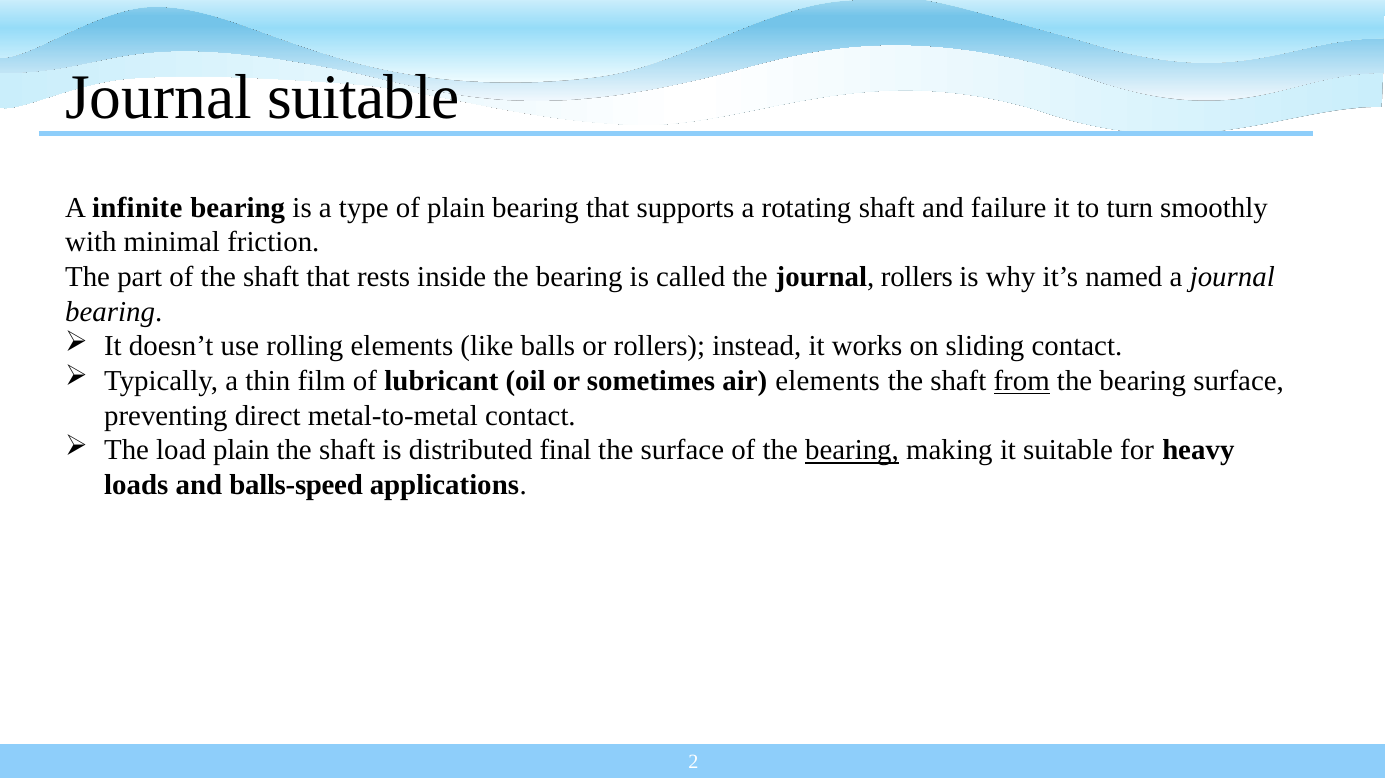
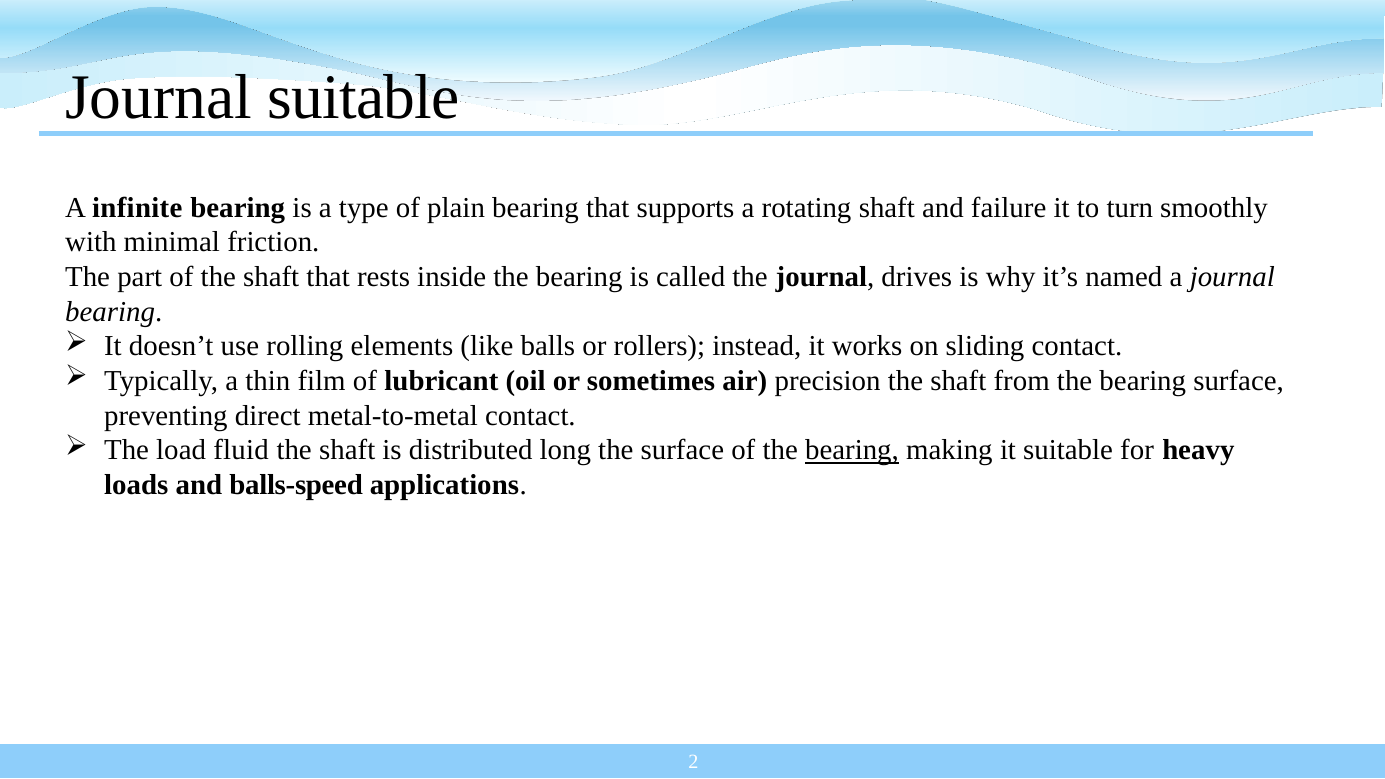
journal rollers: rollers -> drives
air elements: elements -> precision
from underline: present -> none
load plain: plain -> fluid
final: final -> long
